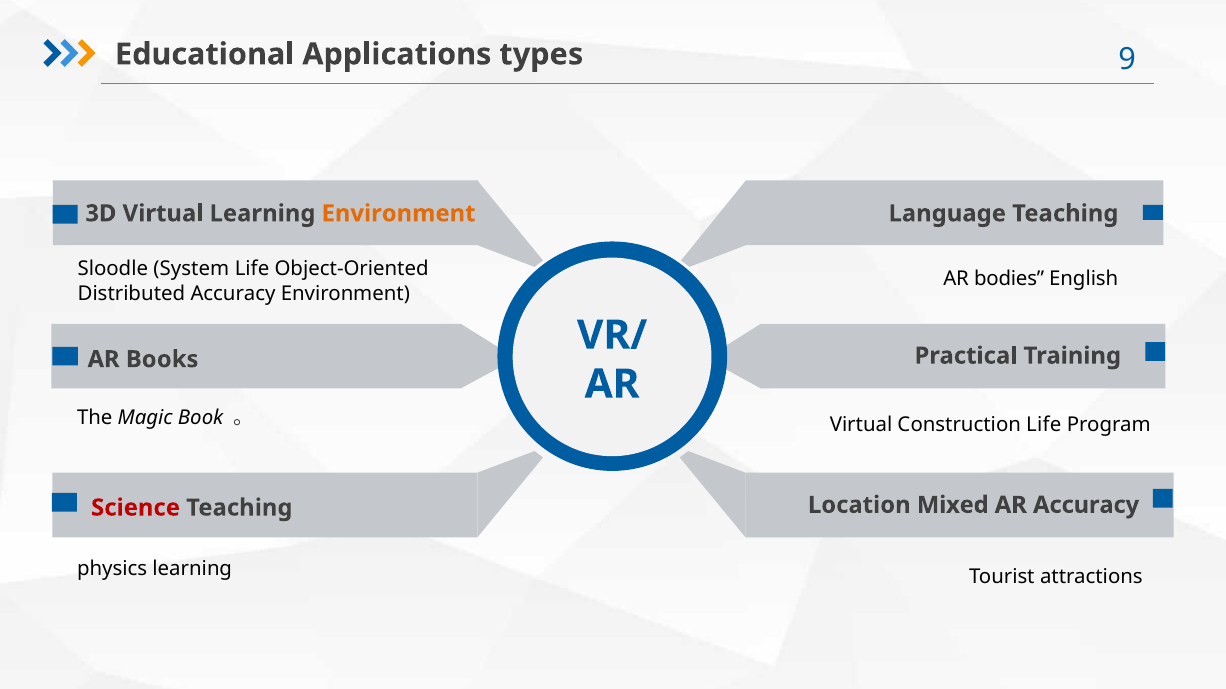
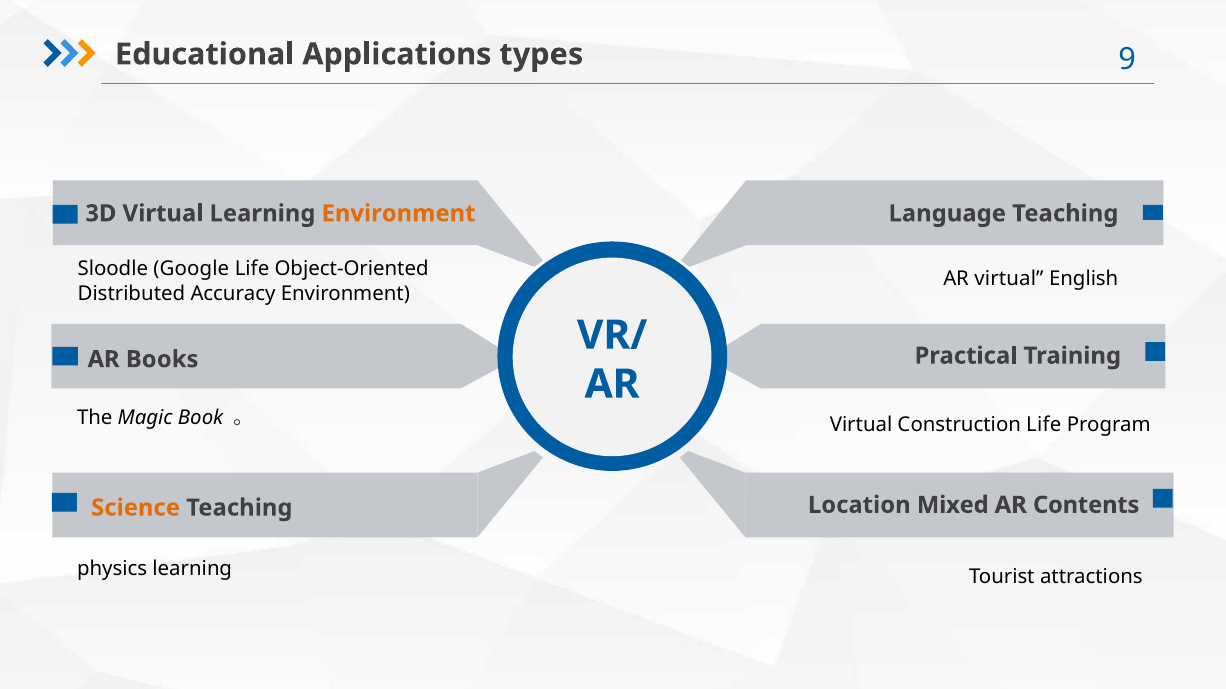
System: System -> Google
AR bodies: bodies -> virtual
AR Accuracy: Accuracy -> Contents
Science colour: red -> orange
